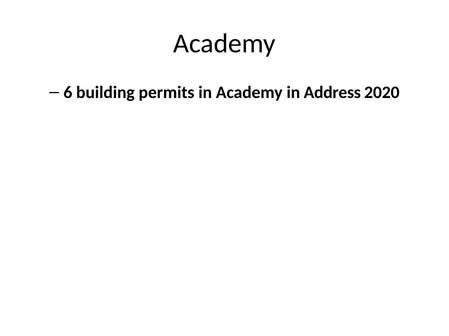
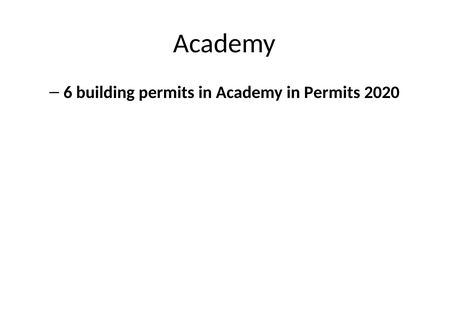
in Address: Address -> Permits
